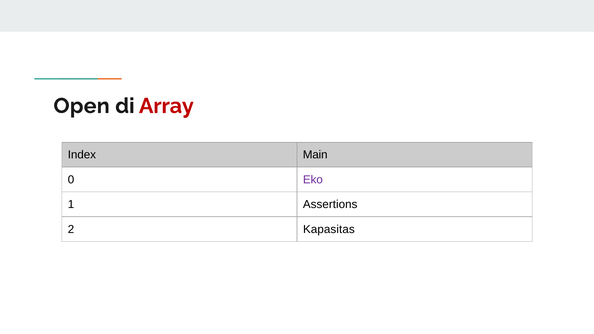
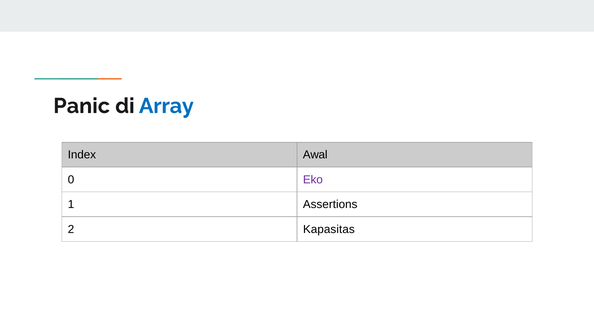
Open: Open -> Panic
Array colour: red -> blue
Main: Main -> Awal
